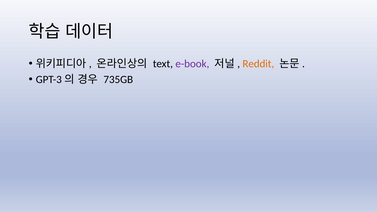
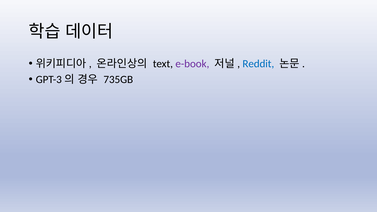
Reddit colour: orange -> blue
